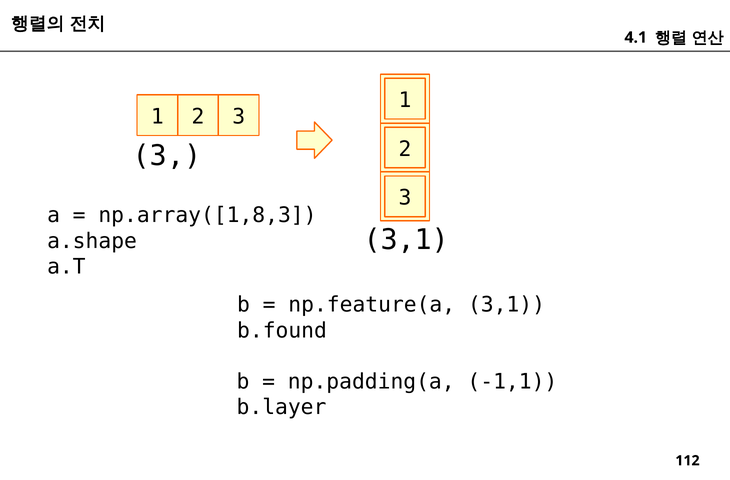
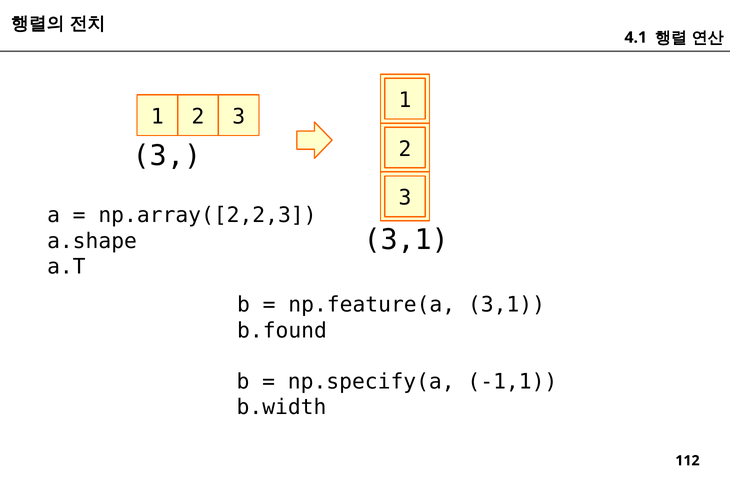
np.array([1,8,3: np.array([1,8,3 -> np.array([2,2,3
np.padding(a: np.padding(a -> np.specify(a
b.layer: b.layer -> b.width
